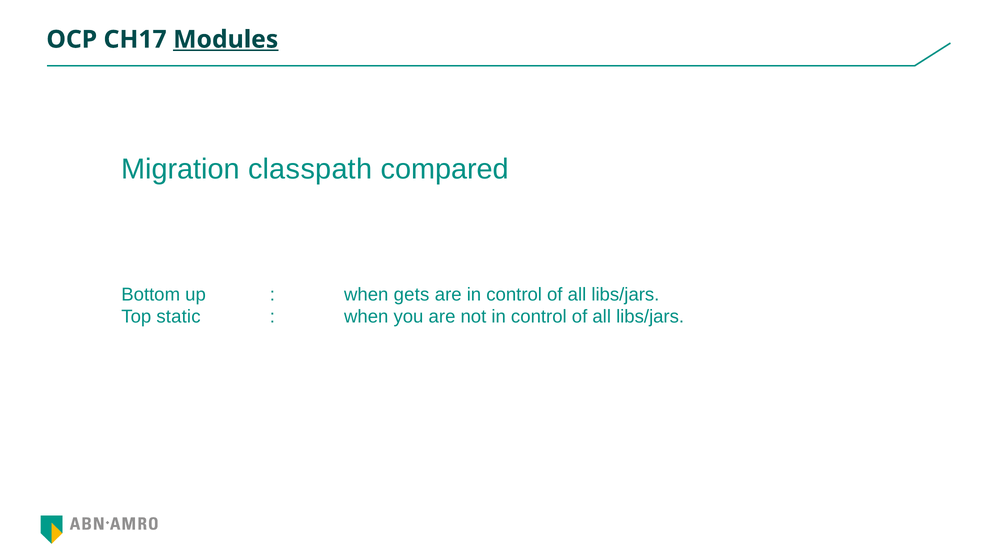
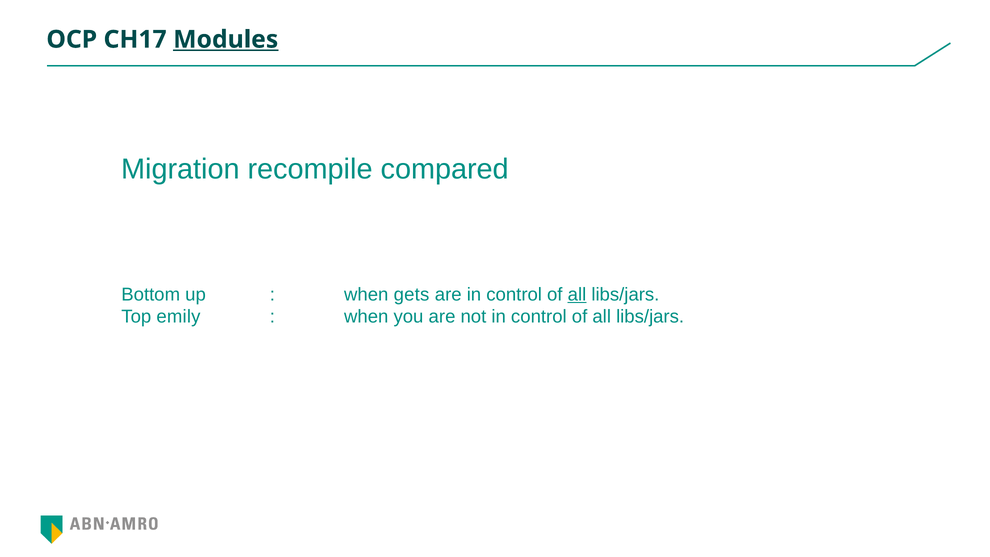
classpath: classpath -> recompile
all at (577, 294) underline: none -> present
static: static -> emily
